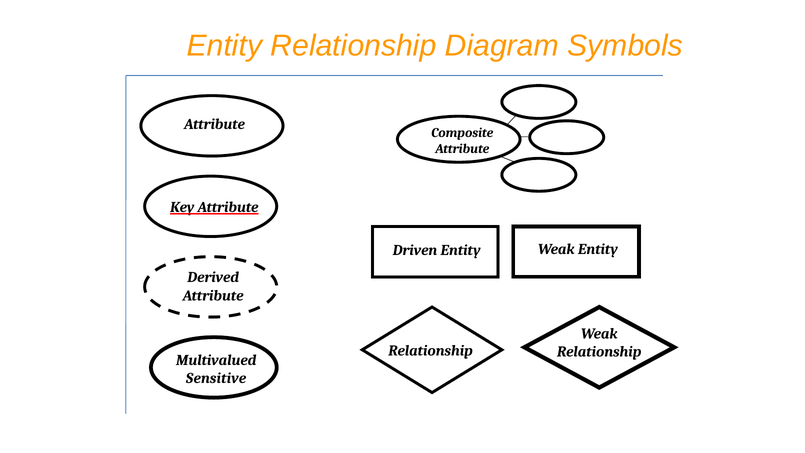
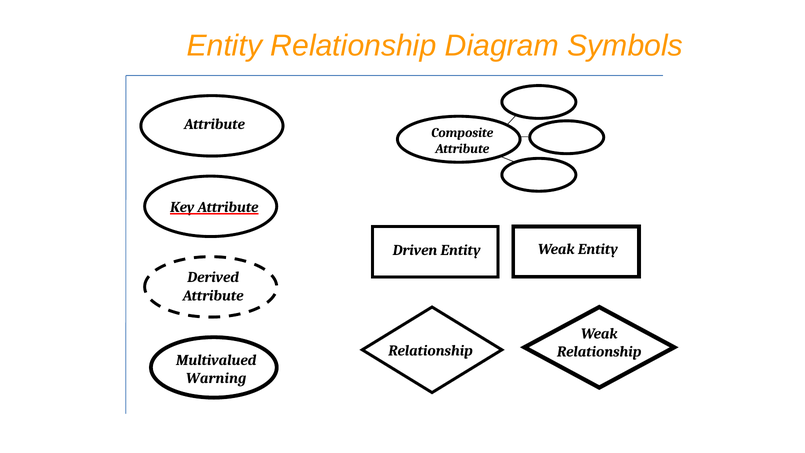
Sensitive: Sensitive -> Warning
